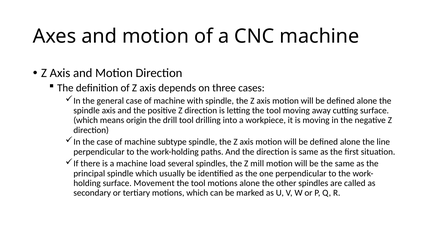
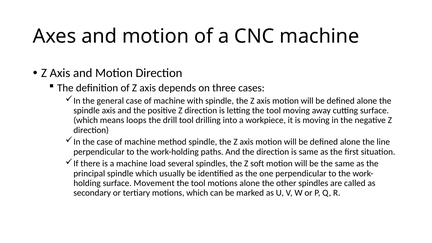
origin: origin -> loops
subtype: subtype -> method
mill: mill -> soft
